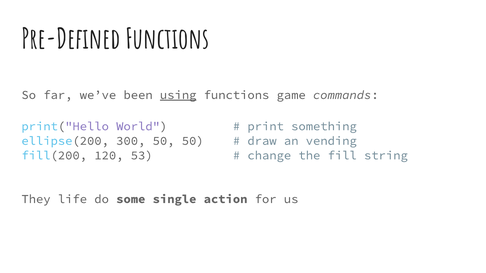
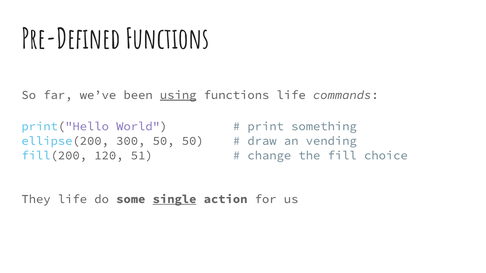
functions game: game -> life
53: 53 -> 51
string: string -> choice
single underline: none -> present
